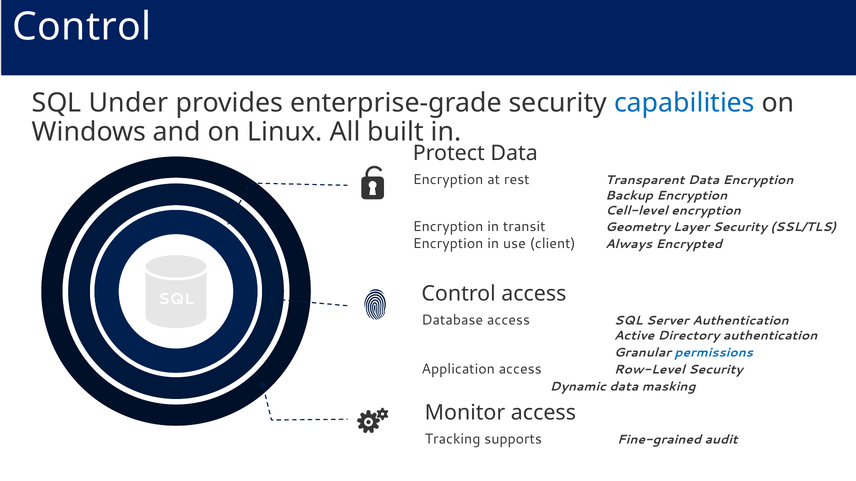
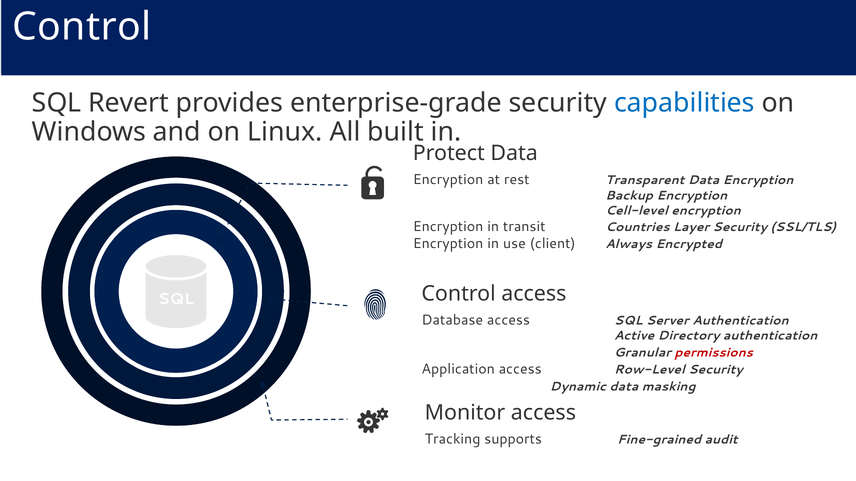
Under: Under -> Revert
Geometry: Geometry -> Countries
permissions colour: blue -> red
